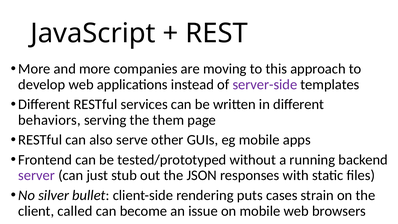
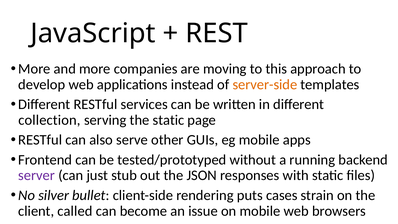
server-side colour: purple -> orange
behaviors: behaviors -> collection
the them: them -> static
